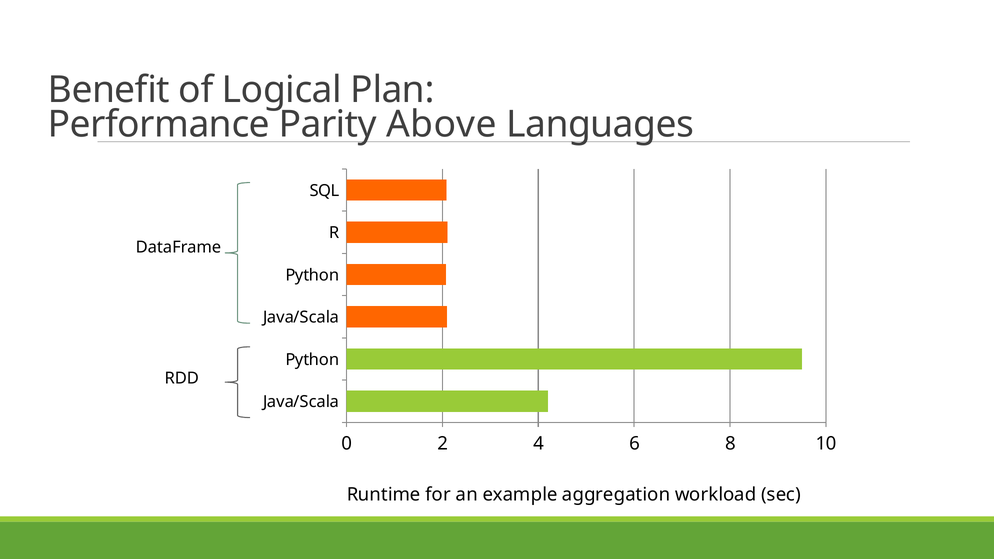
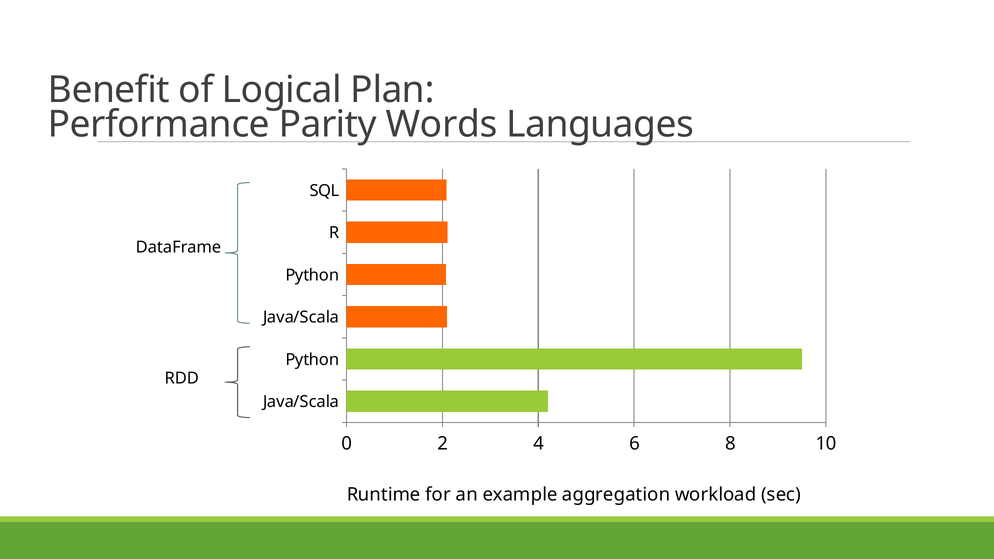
Above: Above -> Words
